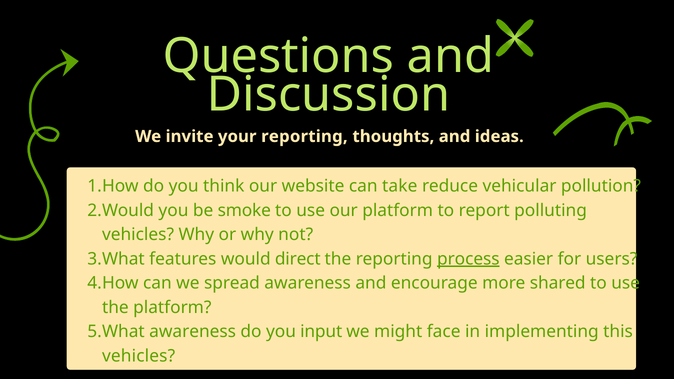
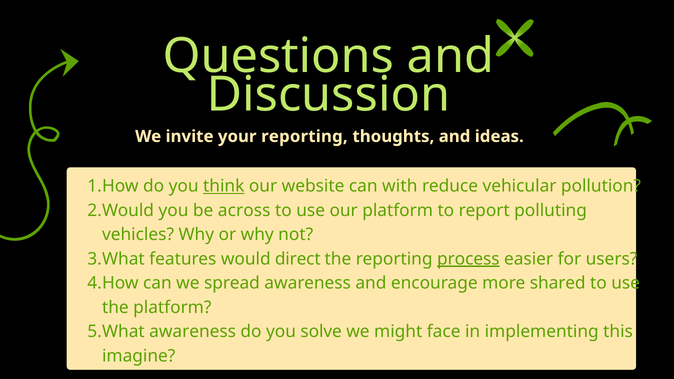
think underline: none -> present
take: take -> with
smoke: smoke -> across
input: input -> solve
vehicles at (139, 356): vehicles -> imagine
